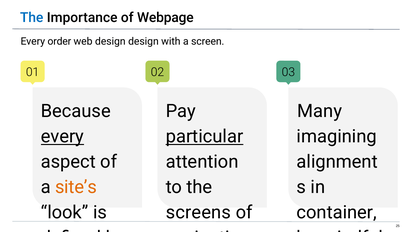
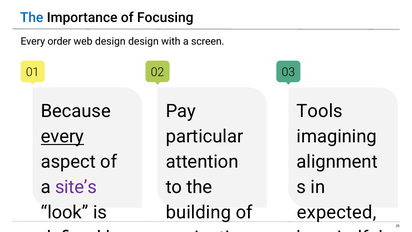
Webpage: Webpage -> Focusing
Many: Many -> Tools
particular underline: present -> none
site’s colour: orange -> purple
screens: screens -> building
container: container -> expected
